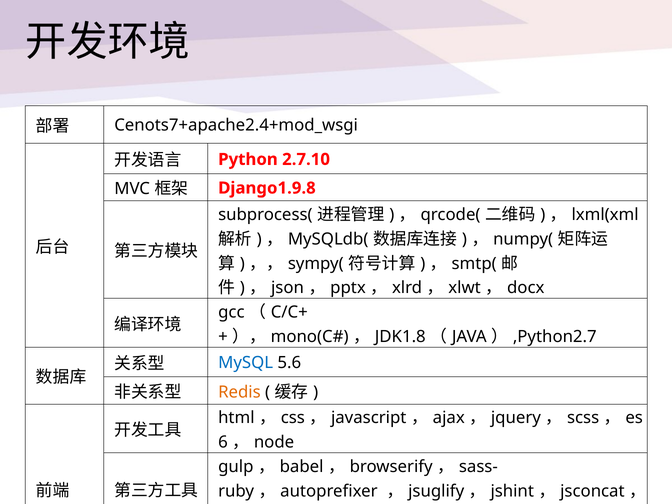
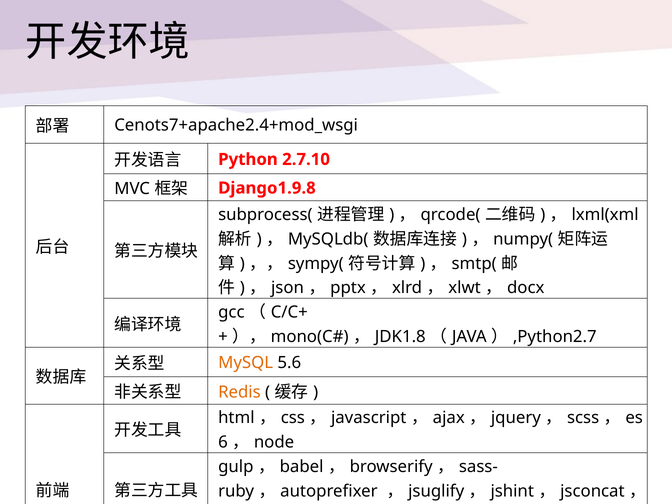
MySQL colour: blue -> orange
